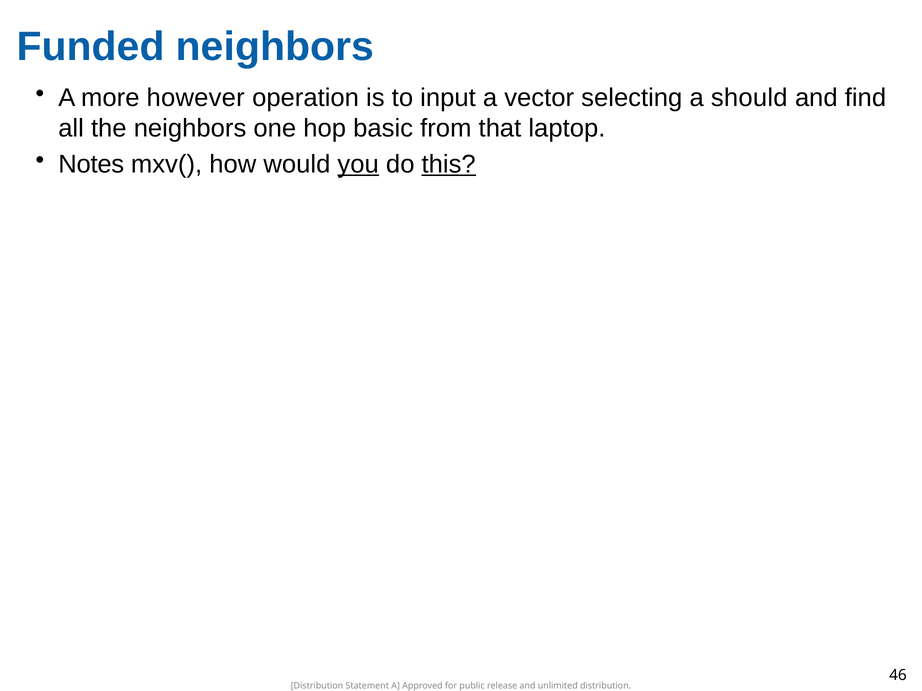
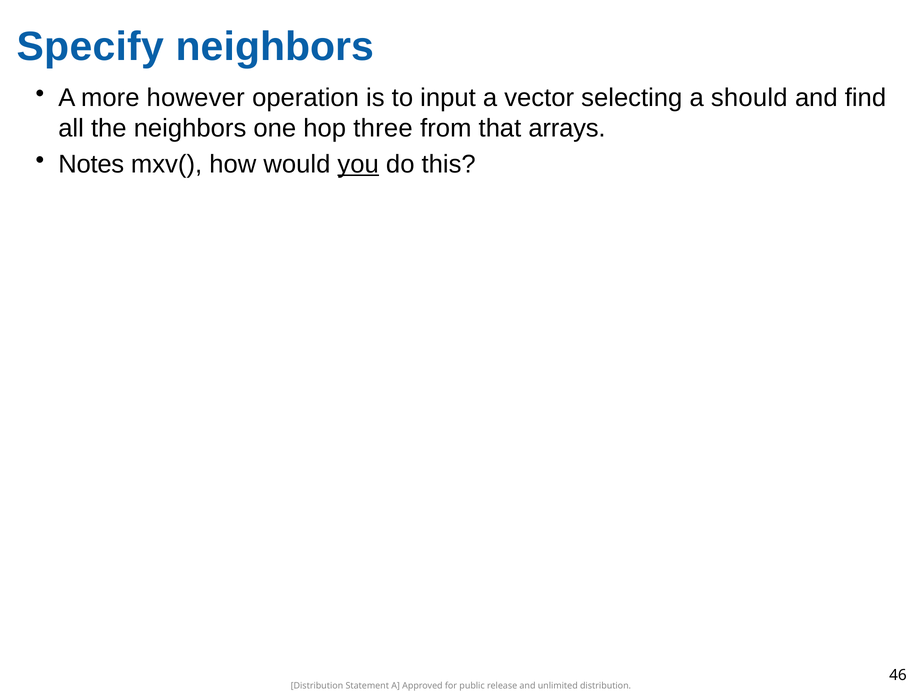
Funded: Funded -> Specify
basic: basic -> three
laptop: laptop -> arrays
this underline: present -> none
